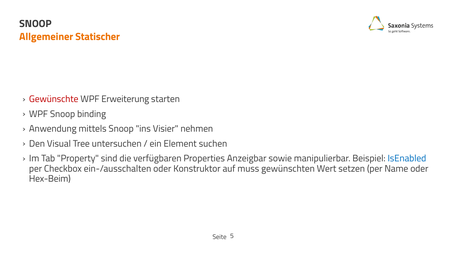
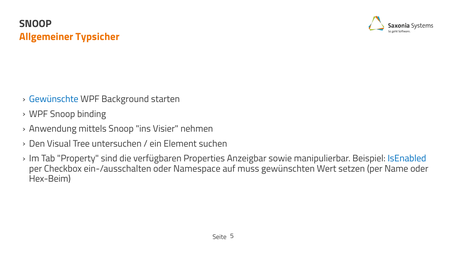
Statischer: Statischer -> Typsicher
Gewünschte colour: red -> blue
Erweiterung: Erweiterung -> Background
Konstruktor: Konstruktor -> Namespace
